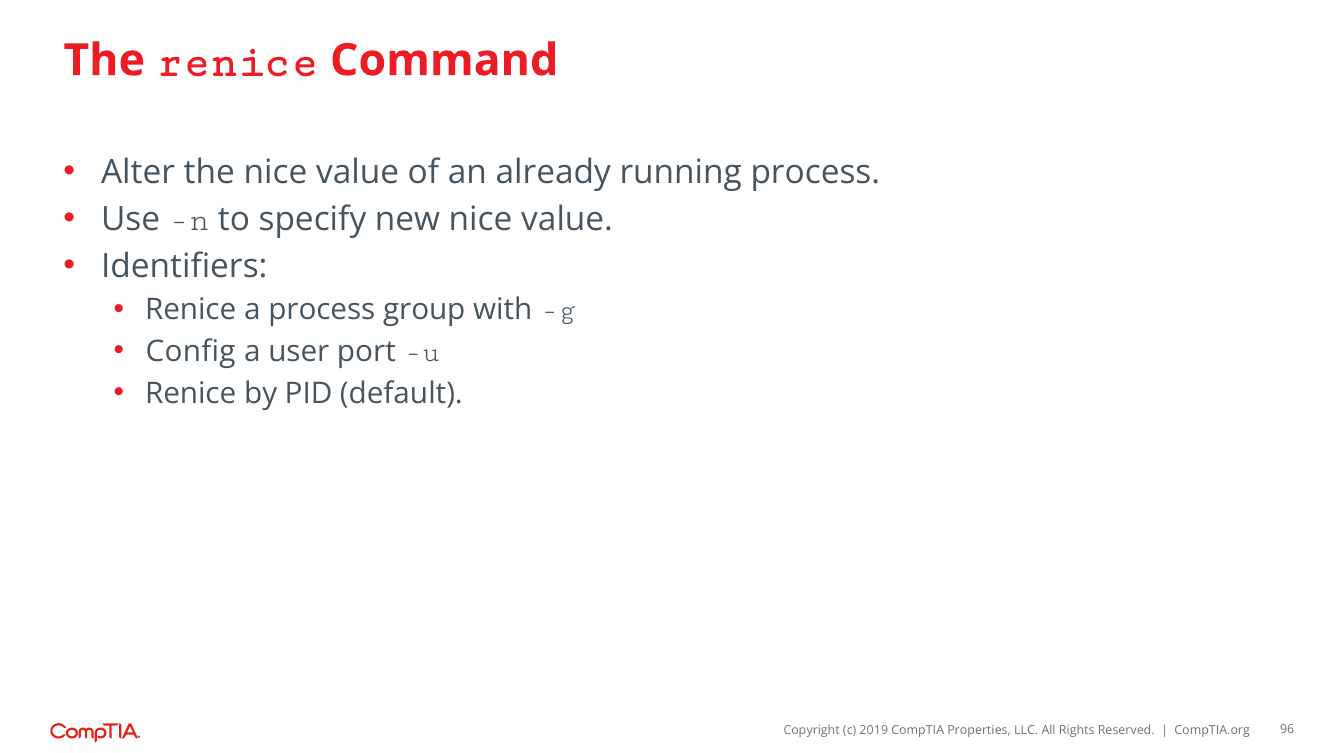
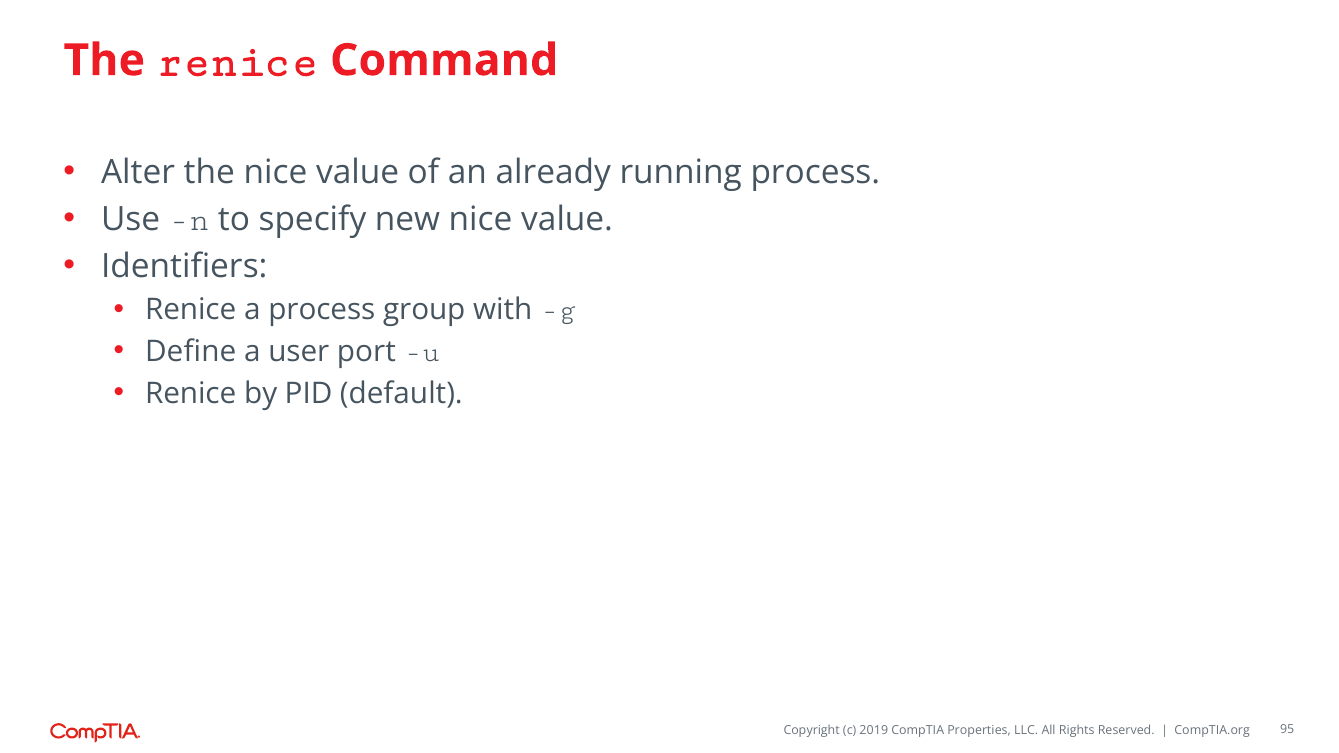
Config: Config -> Define
96: 96 -> 95
